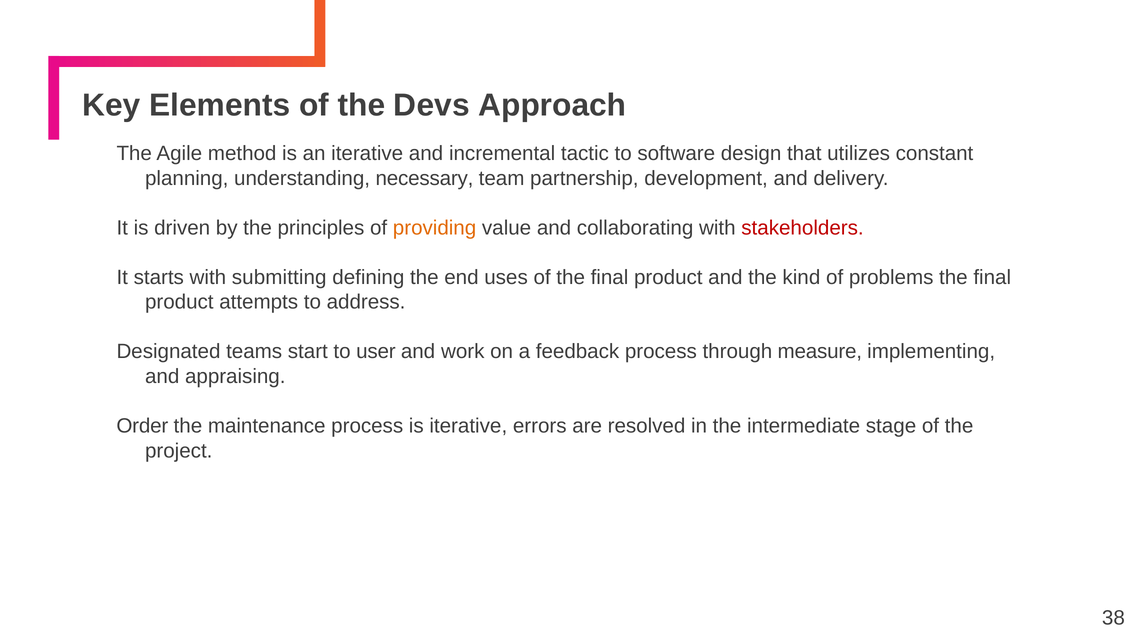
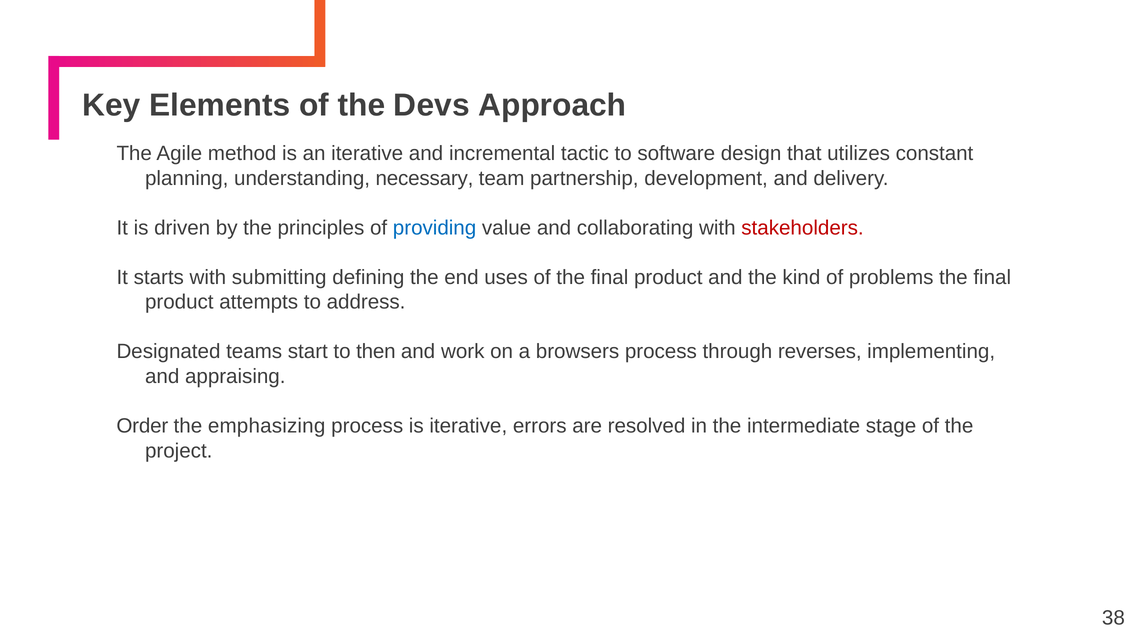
providing colour: orange -> blue
user: user -> then
feedback: feedback -> browsers
measure: measure -> reverses
maintenance: maintenance -> emphasizing
